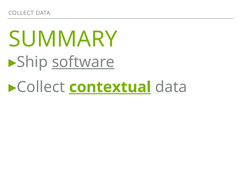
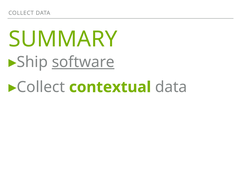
contextual underline: present -> none
